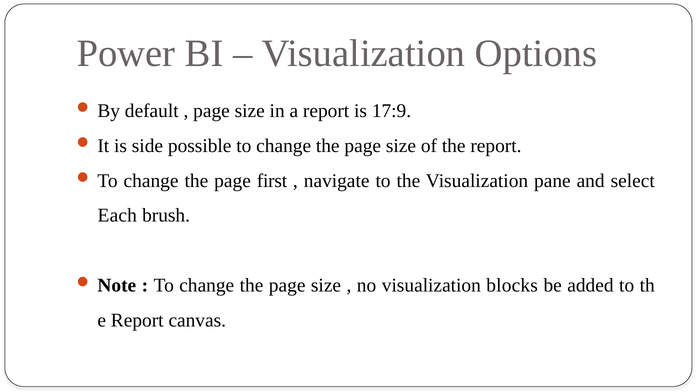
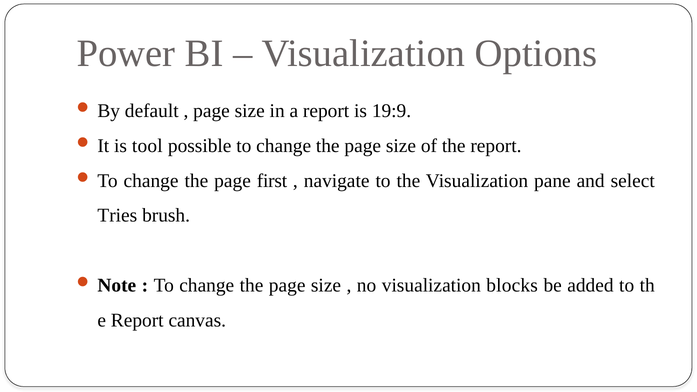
17:9: 17:9 -> 19:9
side: side -> tool
Each: Each -> Tries
